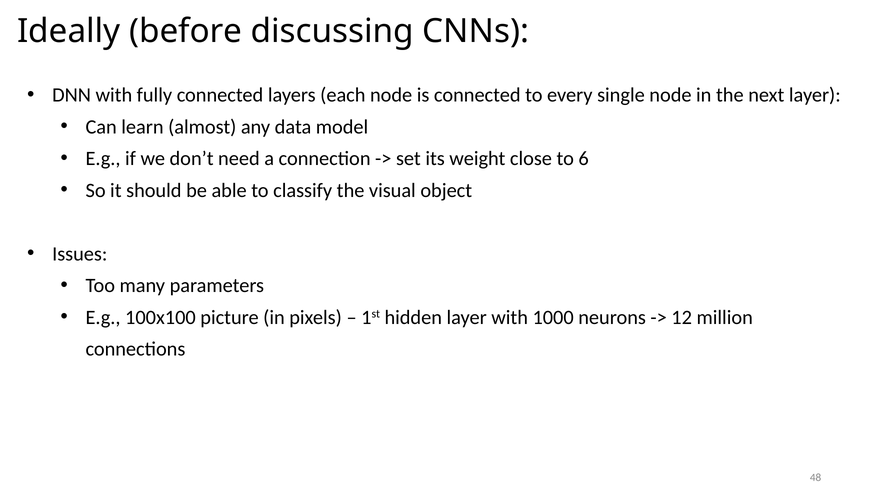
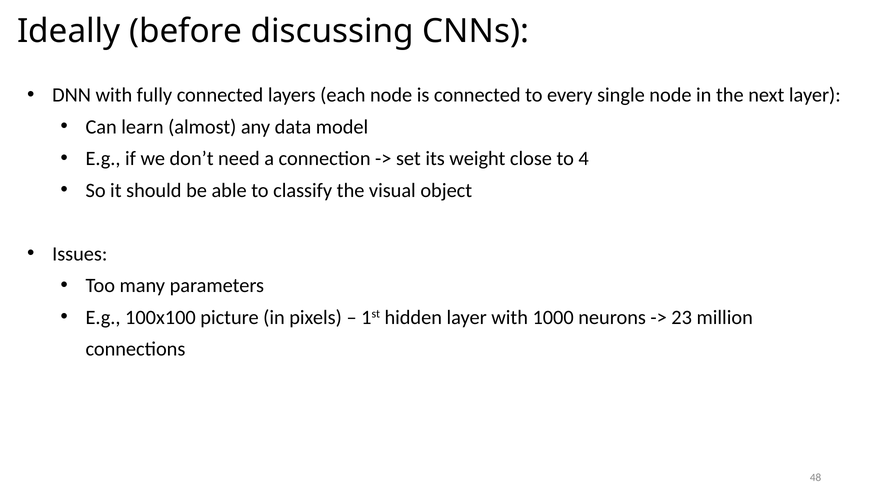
6: 6 -> 4
12: 12 -> 23
